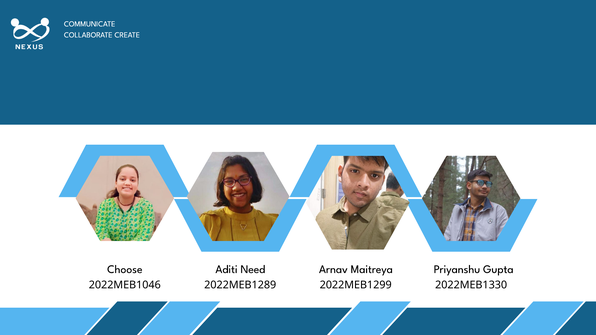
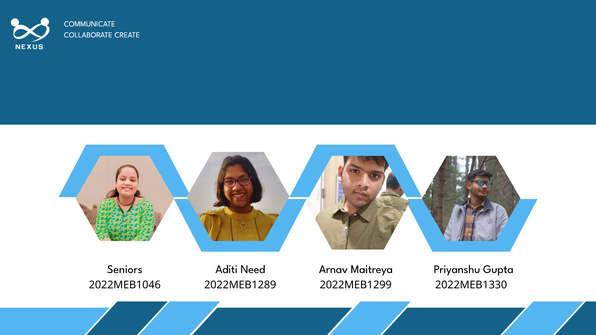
Choose: Choose -> Seniors
